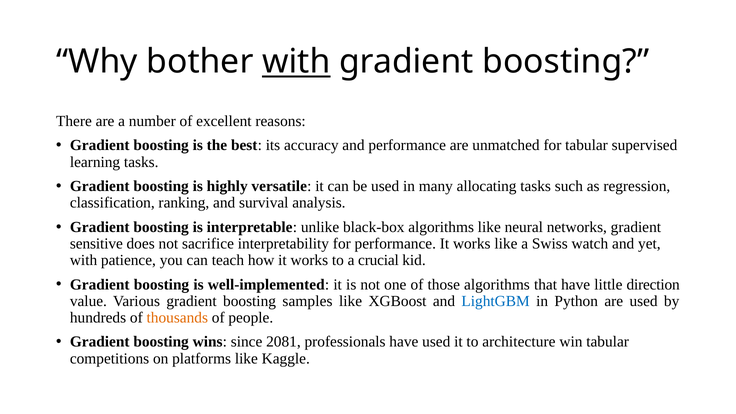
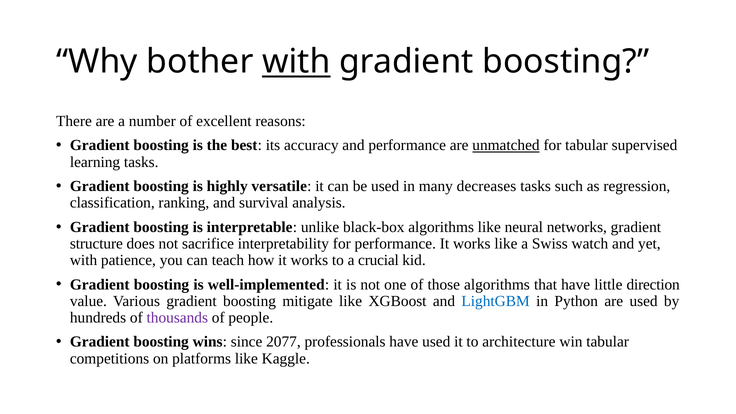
unmatched underline: none -> present
allocating: allocating -> decreases
sensitive: sensitive -> structure
samples: samples -> mitigate
thousands colour: orange -> purple
2081: 2081 -> 2077
